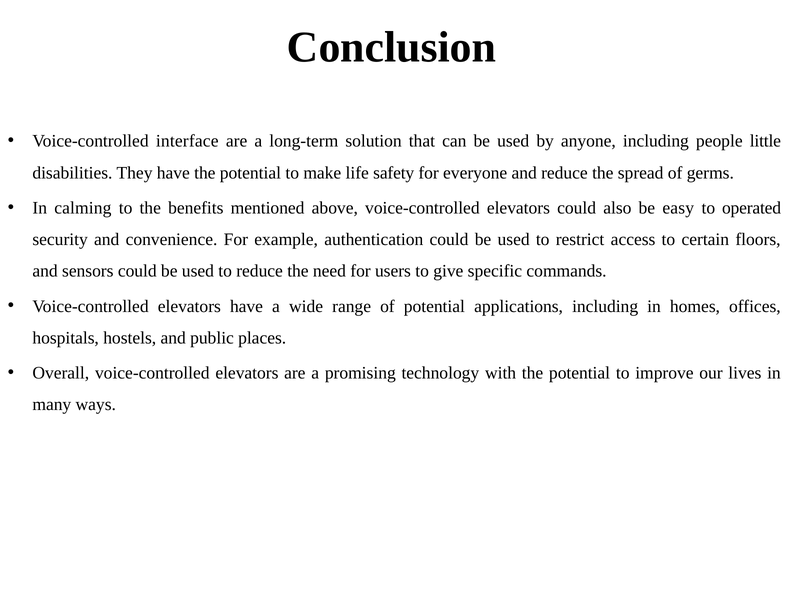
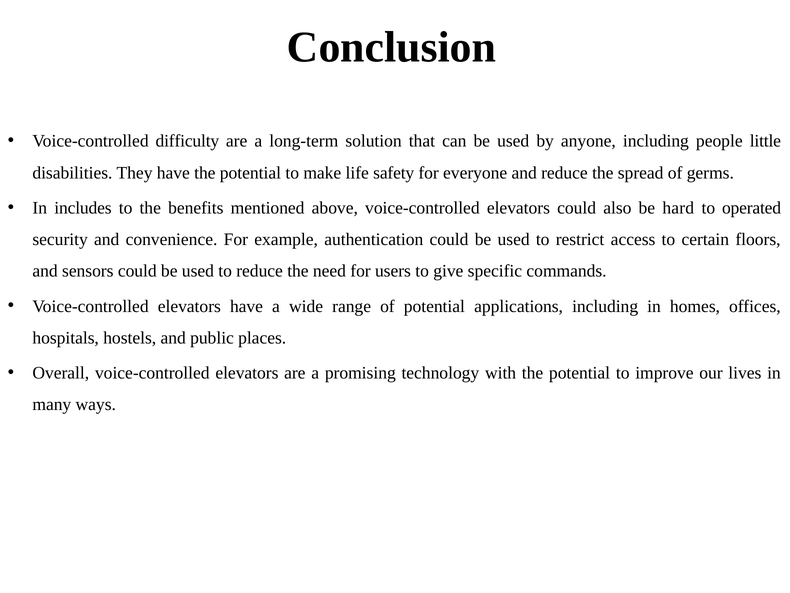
interface: interface -> difficulty
calming: calming -> includes
easy: easy -> hard
